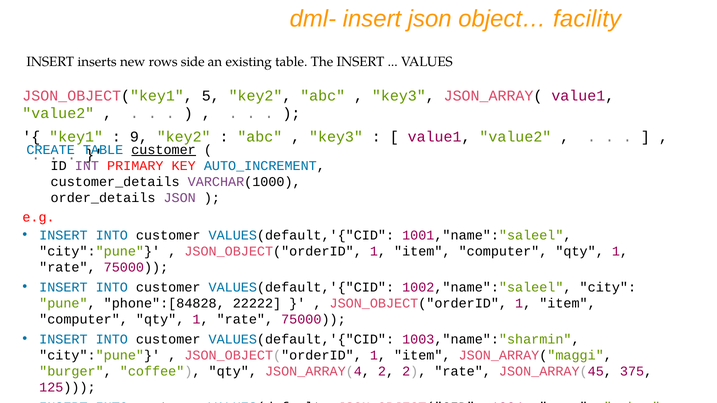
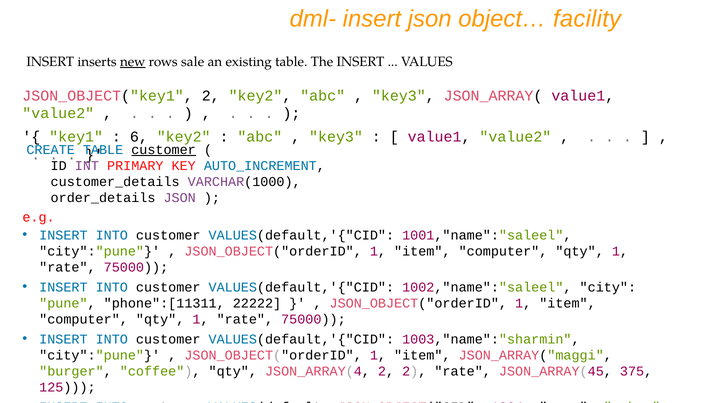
new underline: none -> present
side: side -> sale
JSON_OBJECT("key1 5: 5 -> 2
9: 9 -> 6
phone":[84828: phone":[84828 -> phone":[11311
